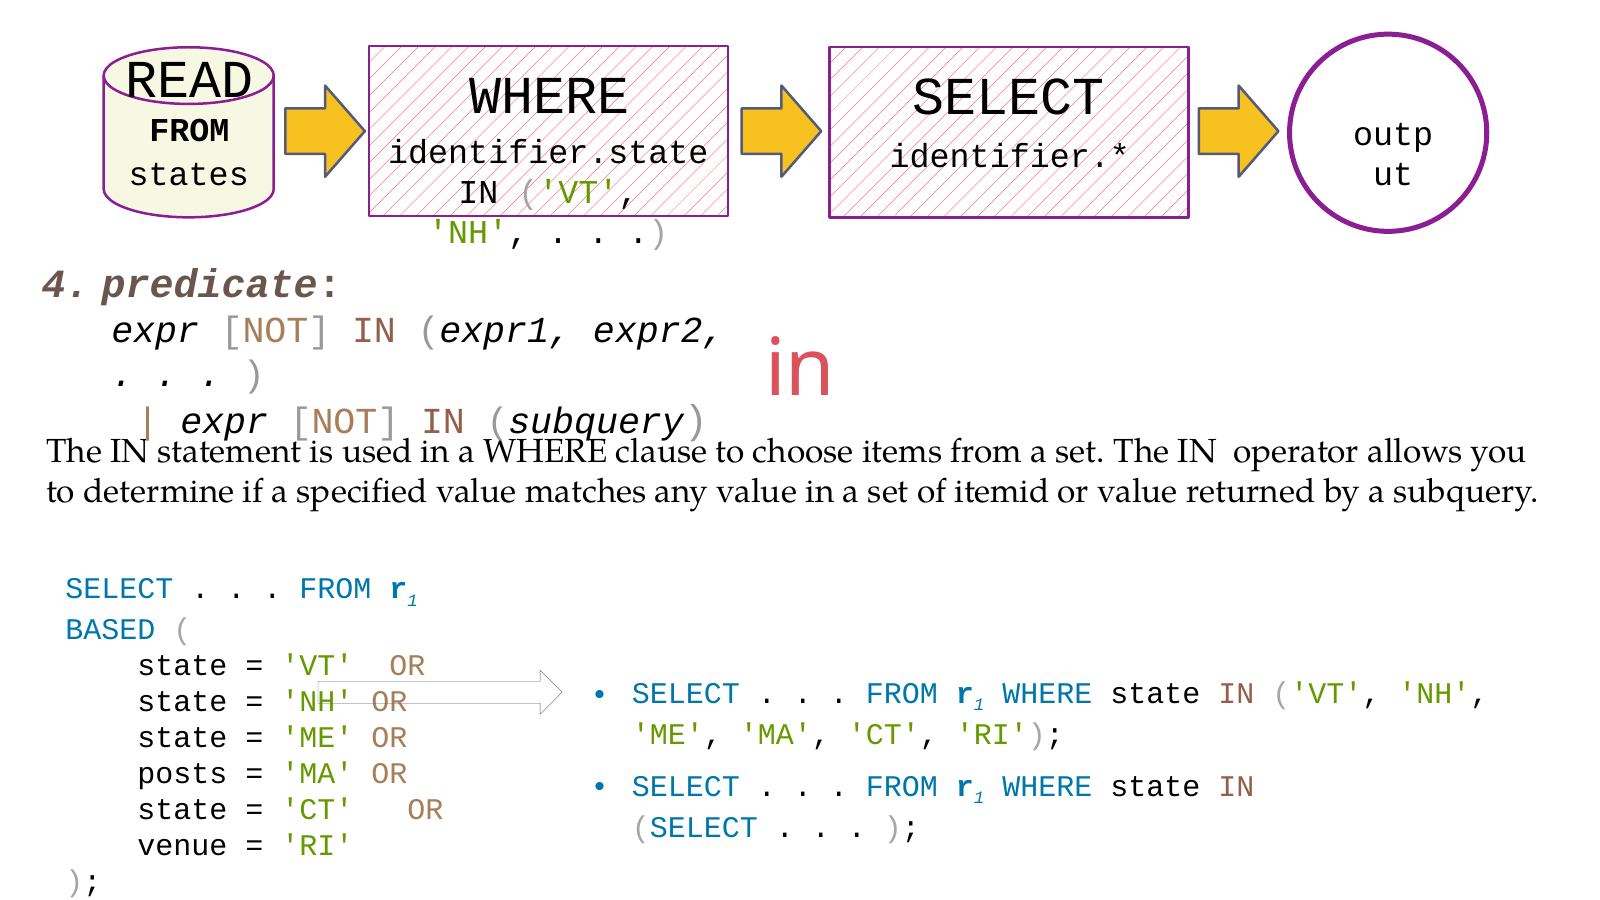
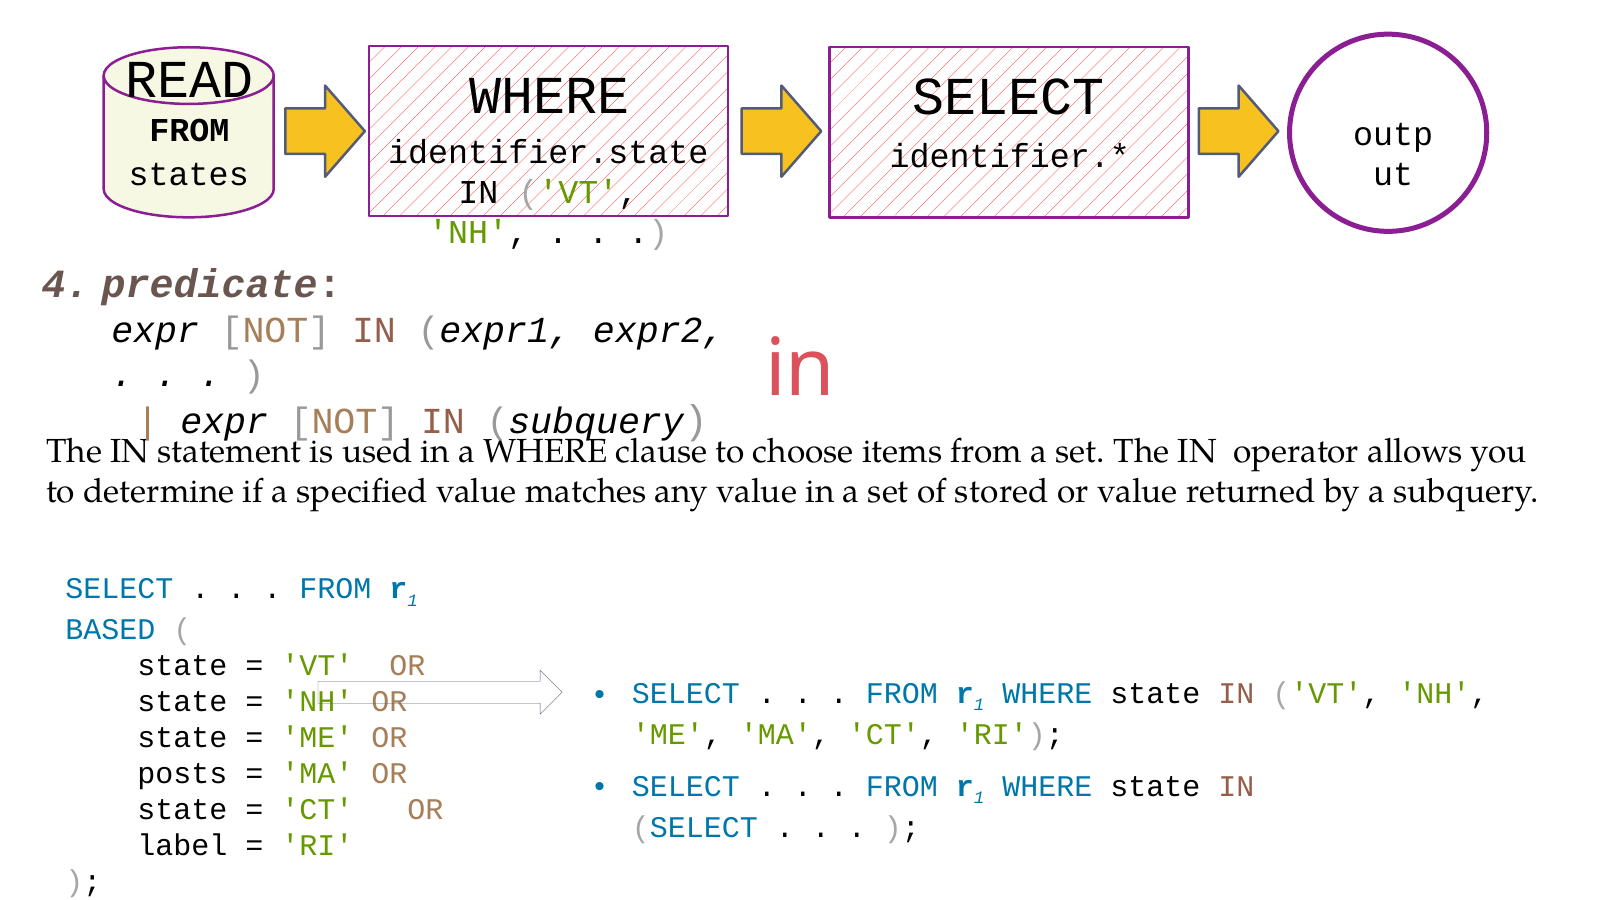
itemid: itemid -> stored
venue: venue -> label
